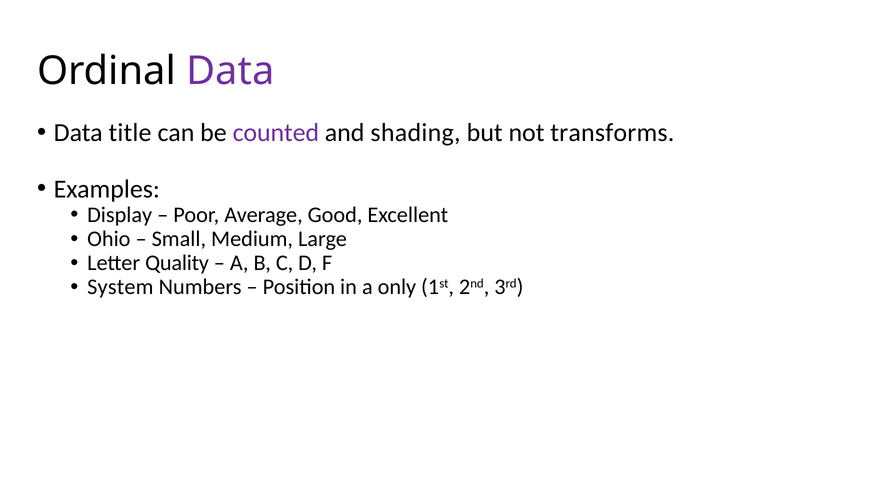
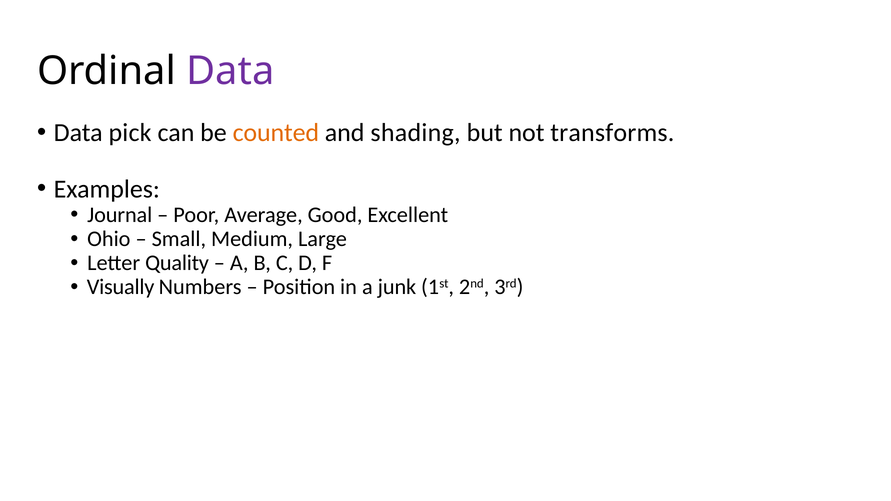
title: title -> pick
counted colour: purple -> orange
Display: Display -> Journal
System: System -> Visually
only: only -> junk
